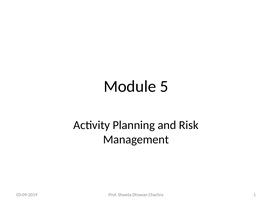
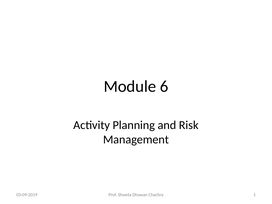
5: 5 -> 6
